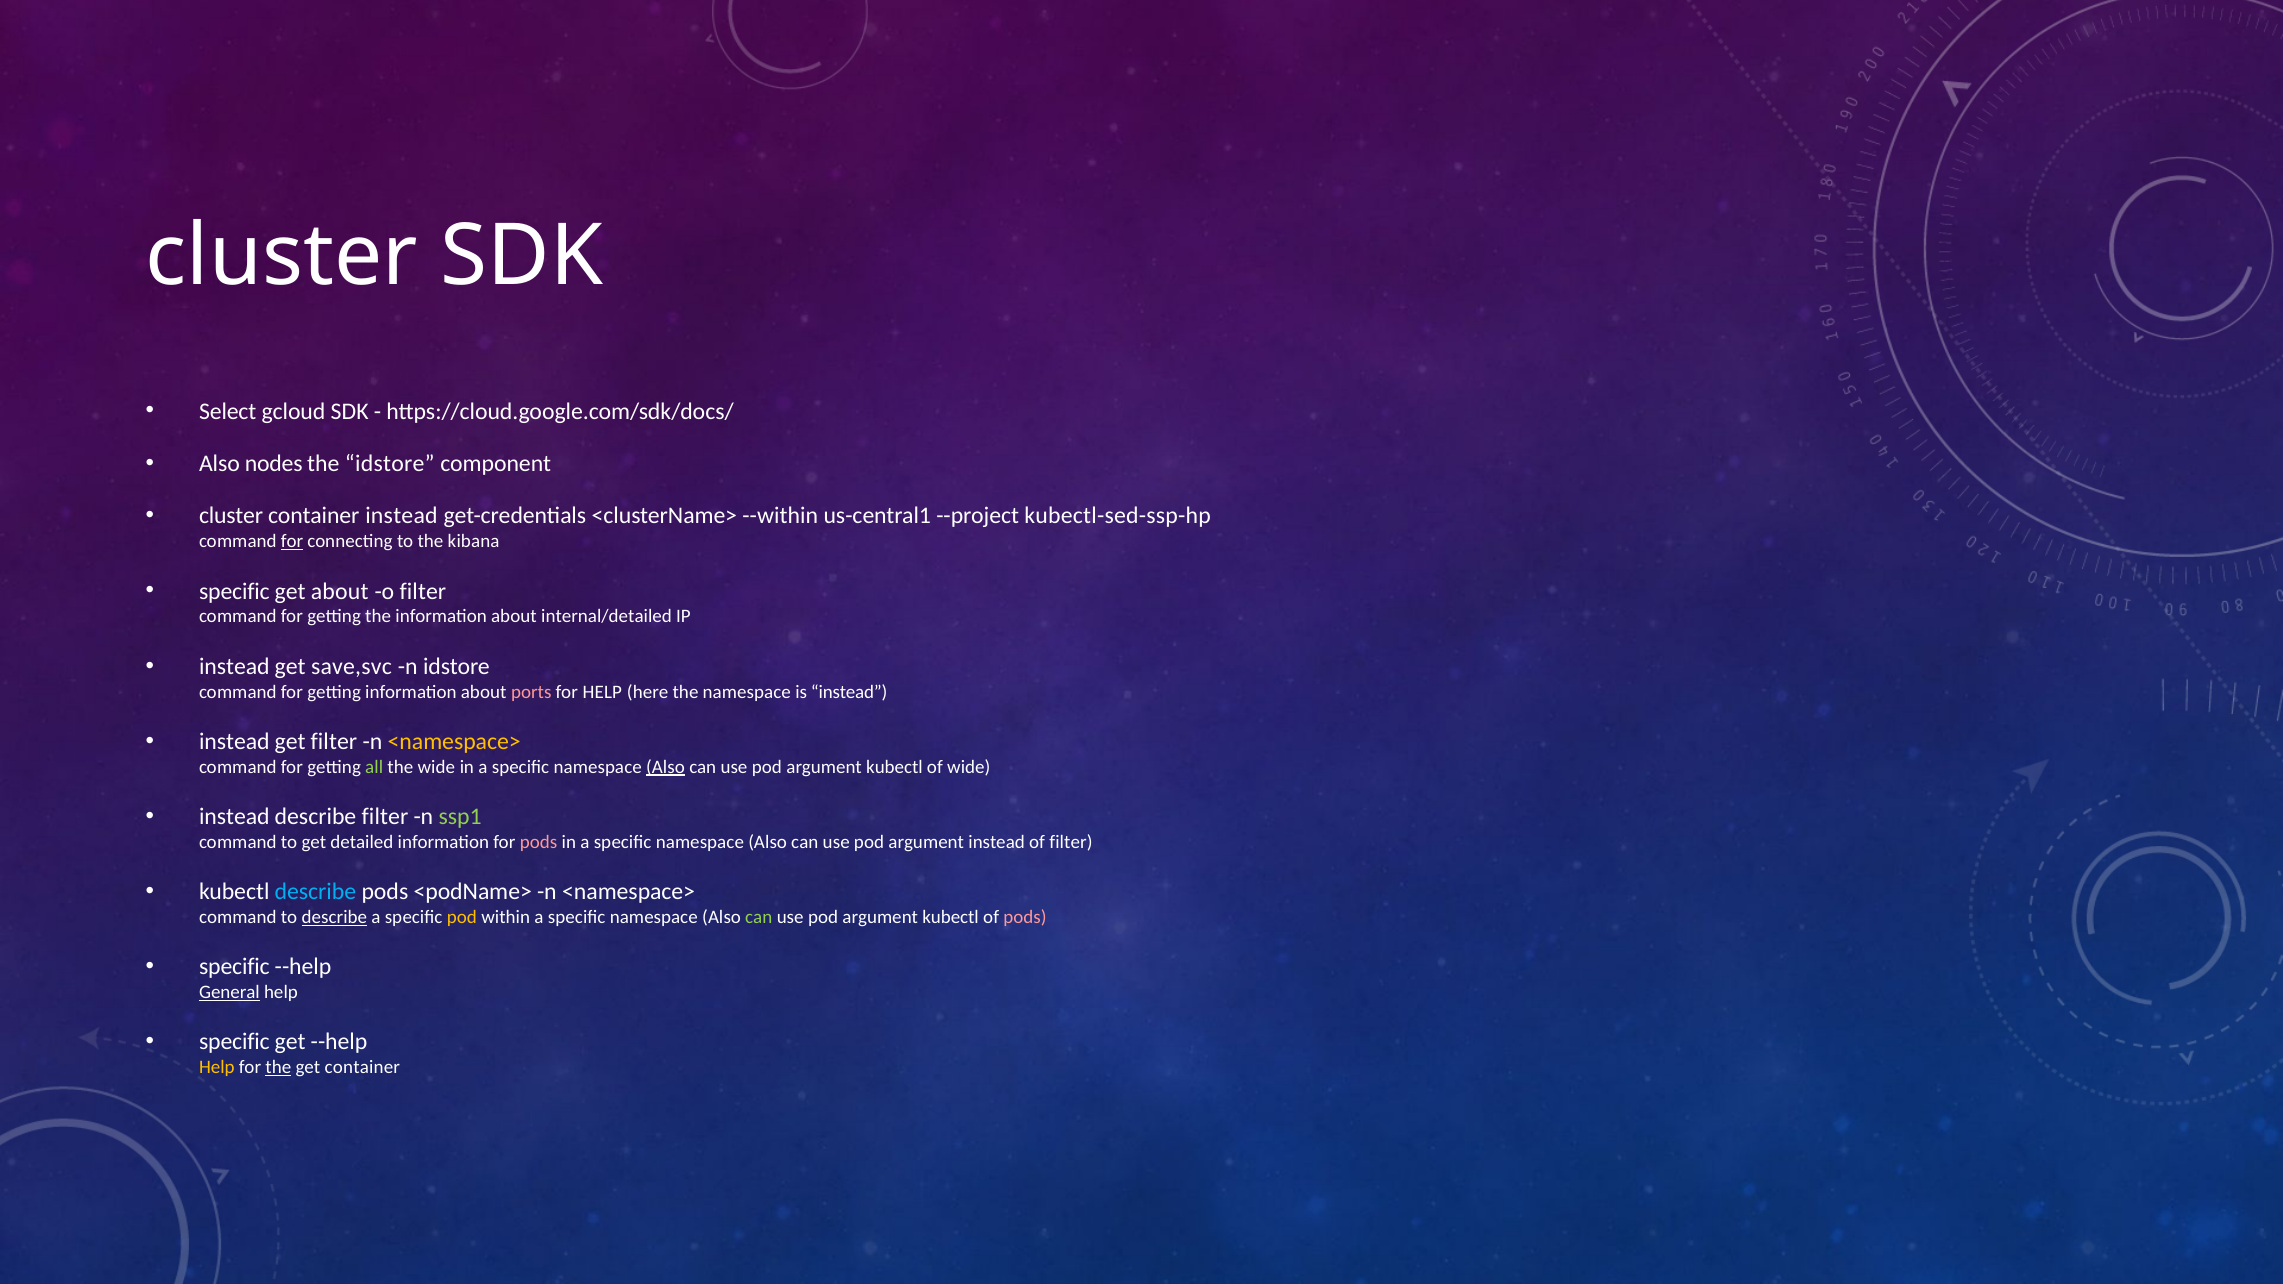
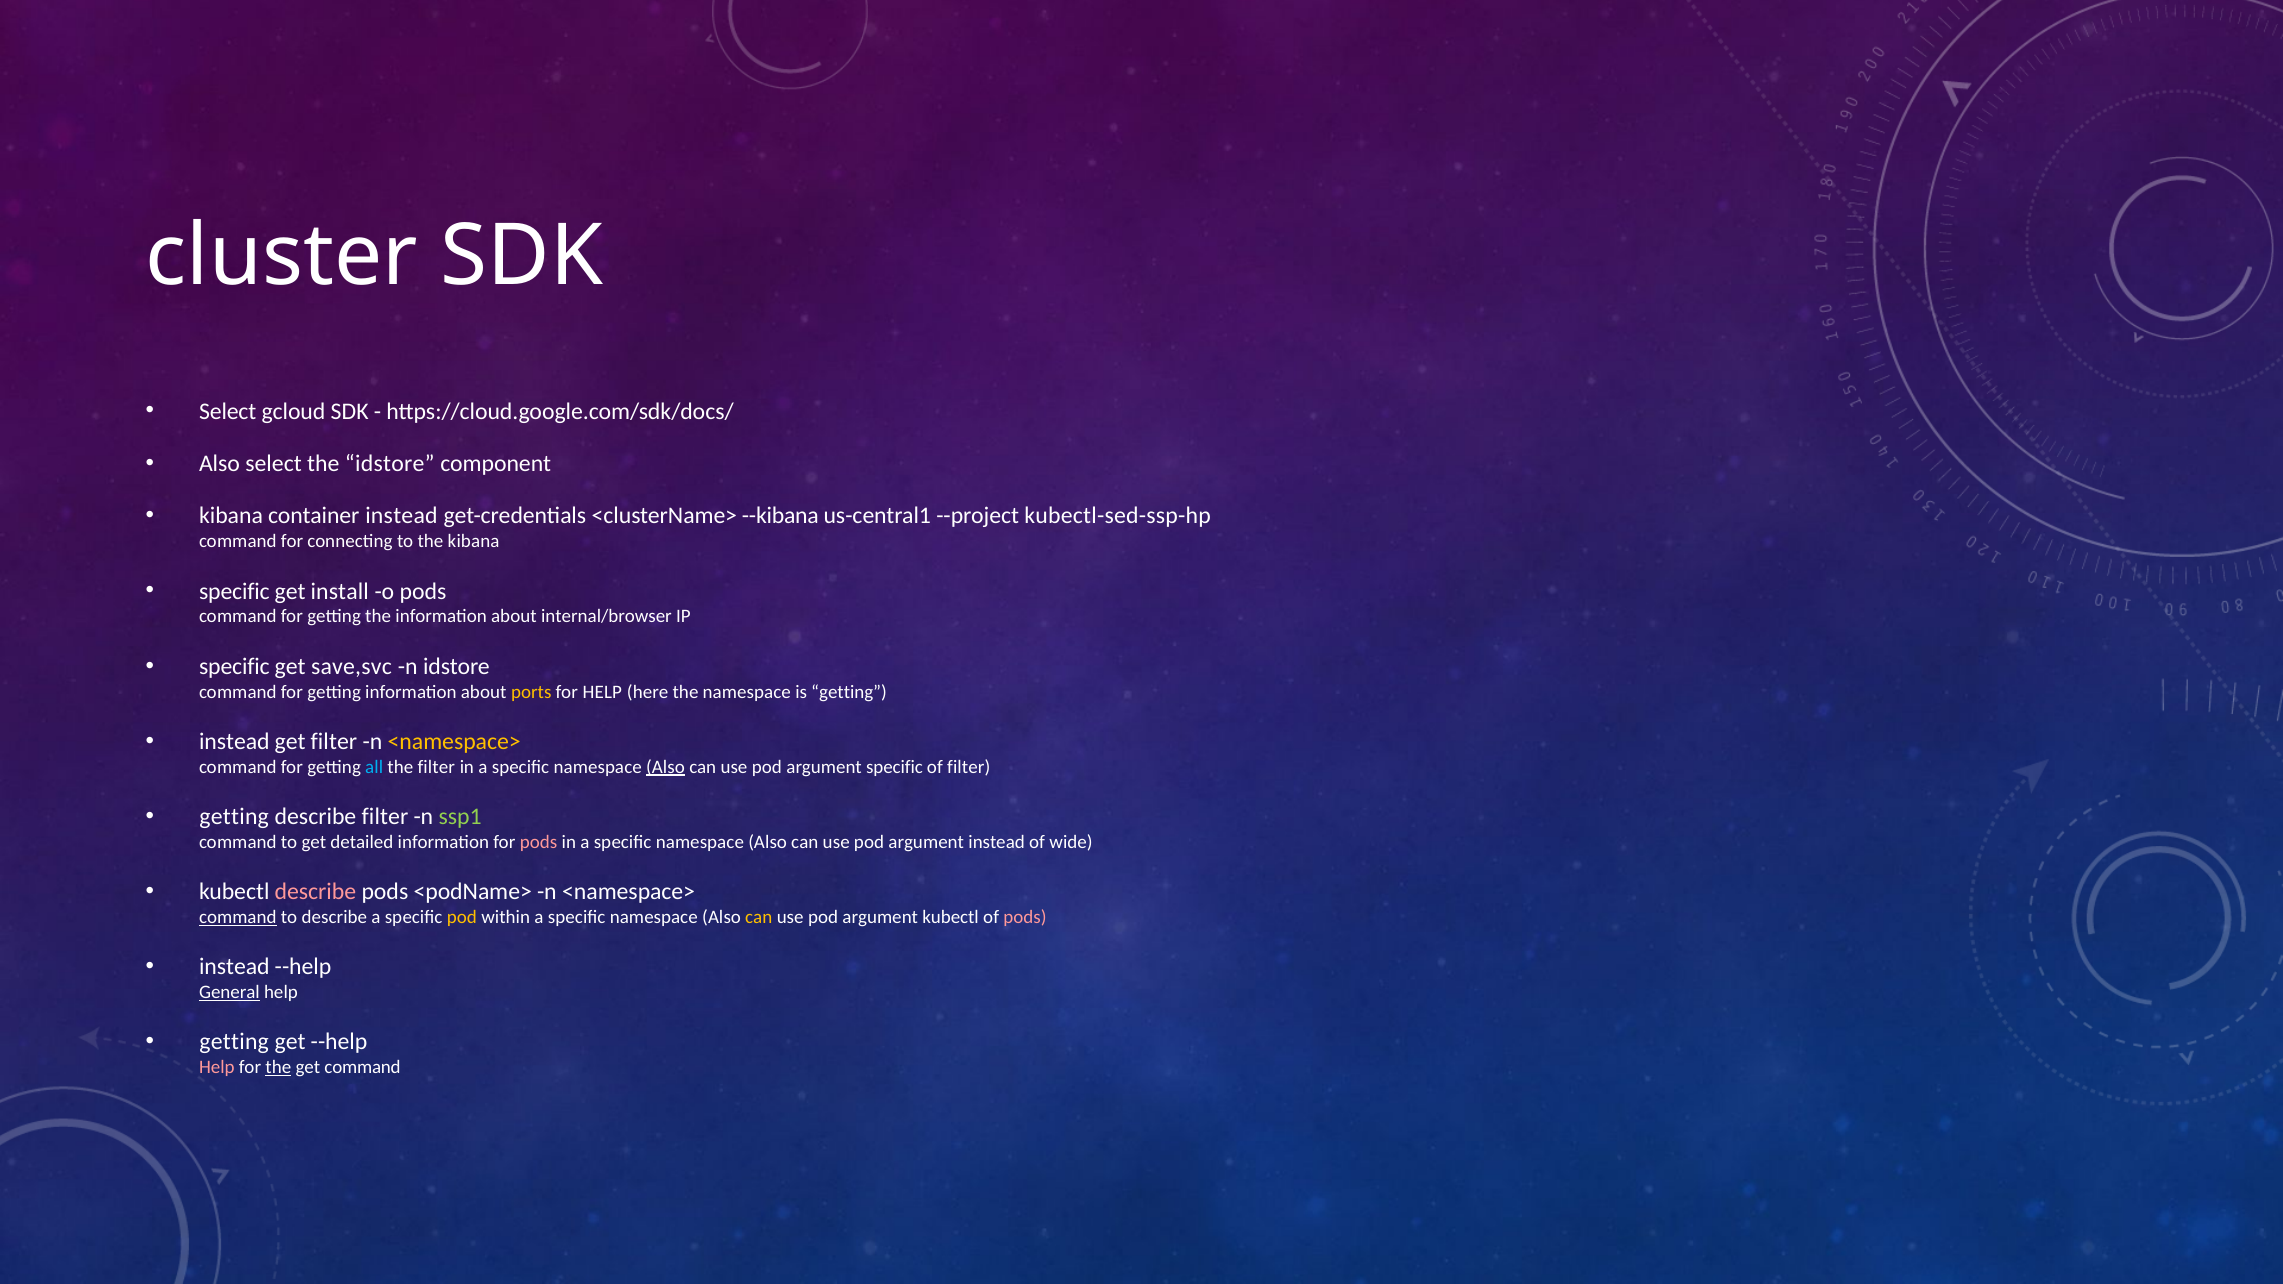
Also nodes: nodes -> select
cluster at (231, 516): cluster -> kibana
--within: --within -> --kibana
for at (292, 542) underline: present -> none
get about: about -> install
o filter: filter -> pods
internal/detailed: internal/detailed -> internal/browser
instead at (234, 666): instead -> specific
ports colour: pink -> yellow
is instead: instead -> getting
all colour: light green -> light blue
the wide: wide -> filter
kubectl at (894, 767): kubectl -> specific
of wide: wide -> filter
instead at (234, 817): instead -> getting
of filter: filter -> wide
describe at (315, 892) colour: light blue -> pink
command at (238, 917) underline: none -> present
describe at (334, 917) underline: present -> none
can at (759, 917) colour: light green -> yellow
specific at (234, 967): specific -> instead
specific at (234, 1042): specific -> getting
Help at (217, 1068) colour: yellow -> pink
get container: container -> command
